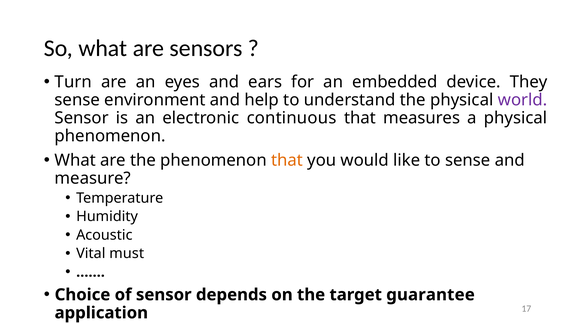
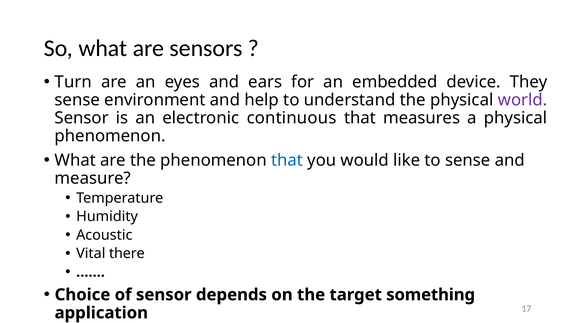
that at (287, 160) colour: orange -> blue
must: must -> there
guarantee: guarantee -> something
